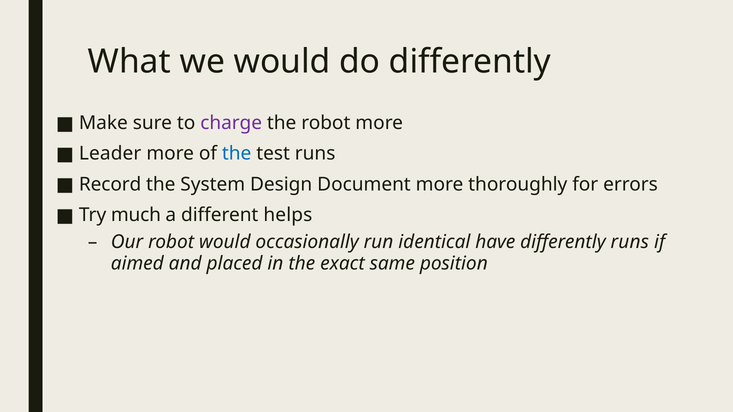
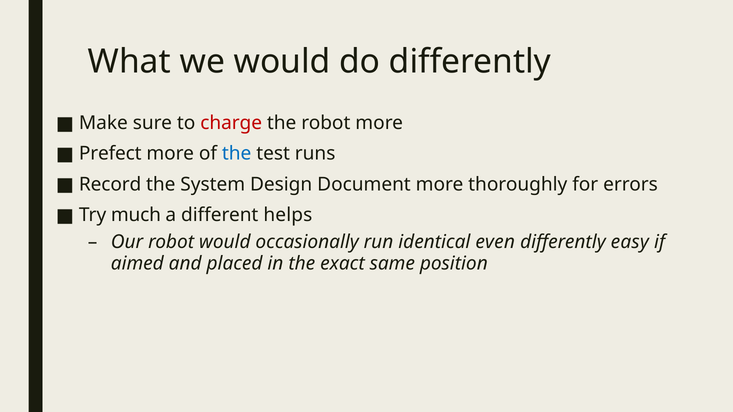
charge colour: purple -> red
Leader: Leader -> Prefect
have: have -> even
differently runs: runs -> easy
